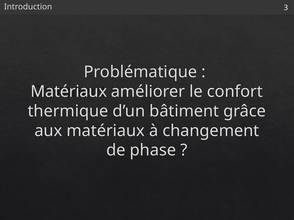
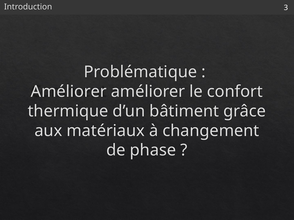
Matériaux at (69, 92): Matériaux -> Améliorer
